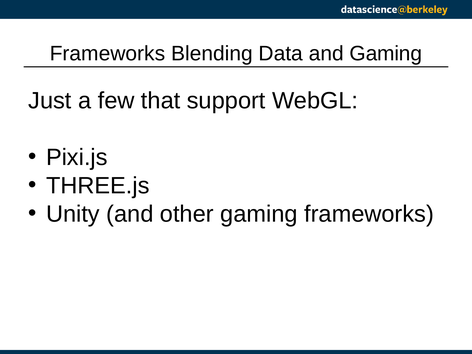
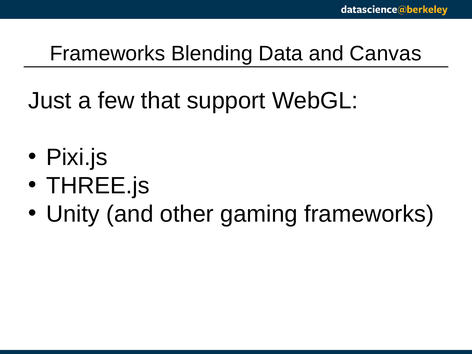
and Gaming: Gaming -> Canvas
